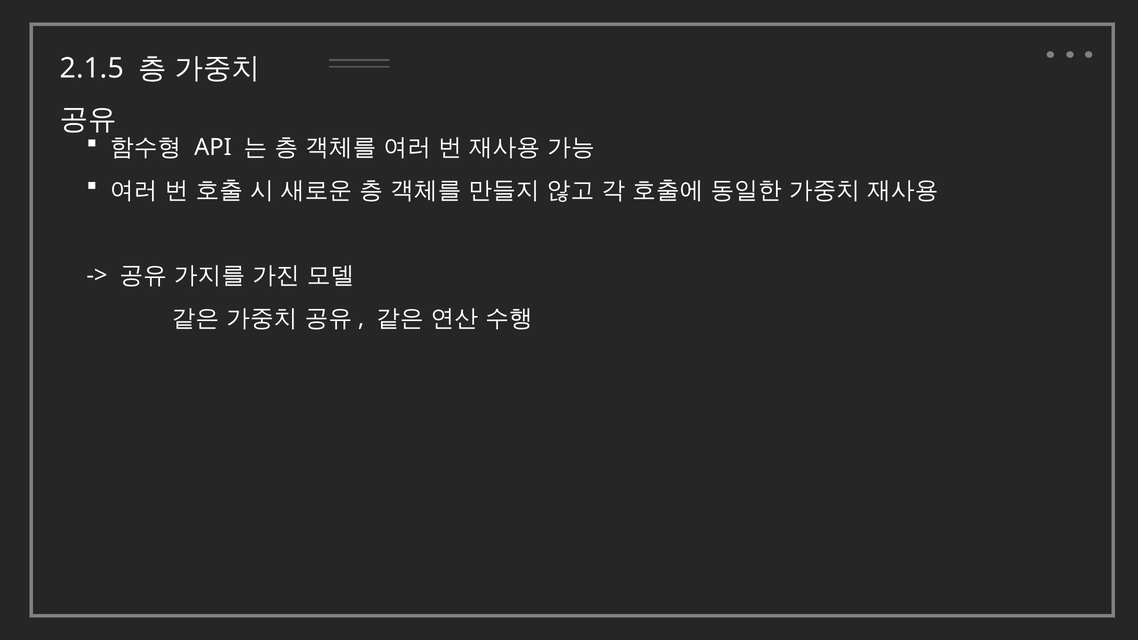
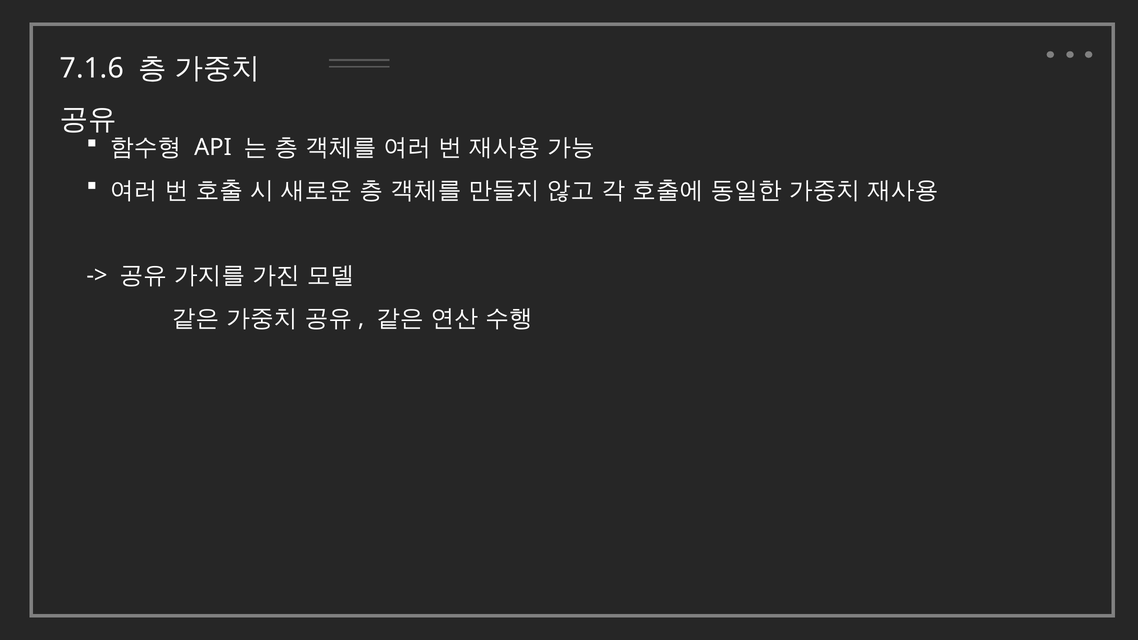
2.1.5: 2.1.5 -> 7.1.6
